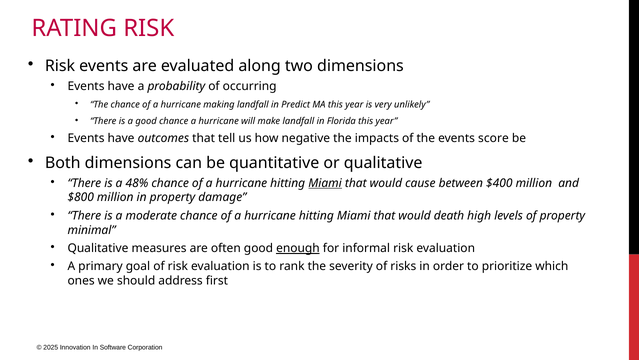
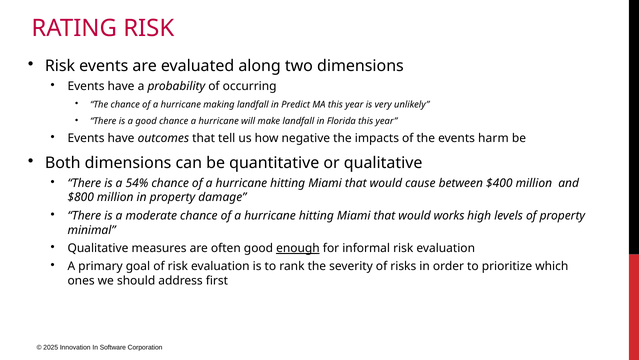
score: score -> harm
48%: 48% -> 54%
Miami at (325, 183) underline: present -> none
death: death -> works
